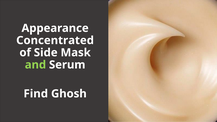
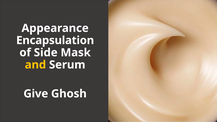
Concentrated: Concentrated -> Encapsulation
and colour: light green -> yellow
Find: Find -> Give
